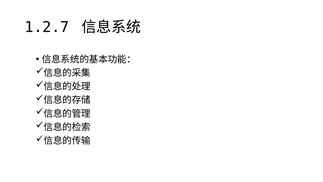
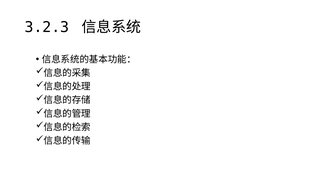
1.2.7: 1.2.7 -> 3.2.3
